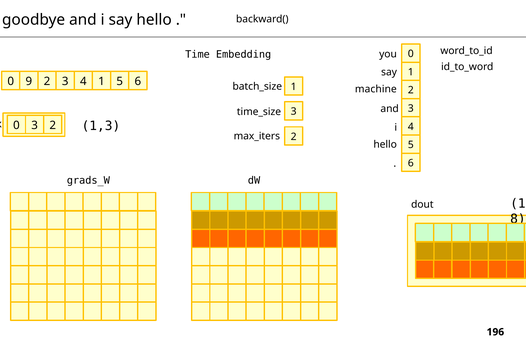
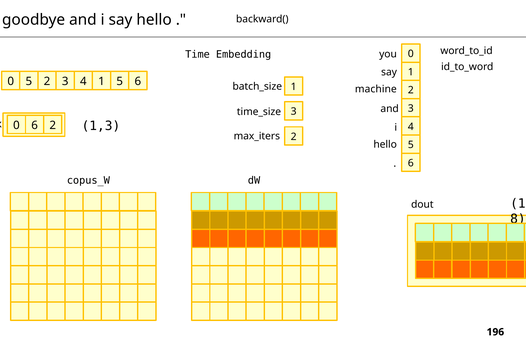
0 9: 9 -> 5
0 3: 3 -> 6
grads_W: grads_W -> copus_W
